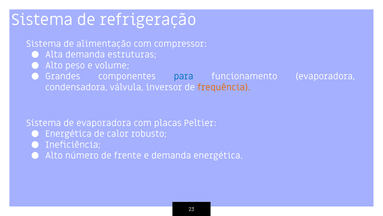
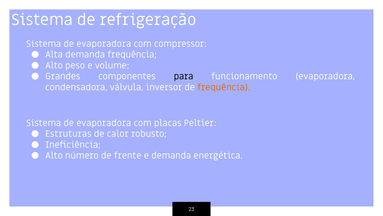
alimentação at (104, 44): alimentação -> evaporadora
demanda estruturas: estruturas -> frequência
para colour: blue -> black
Energética at (68, 134): Energética -> Estruturas
